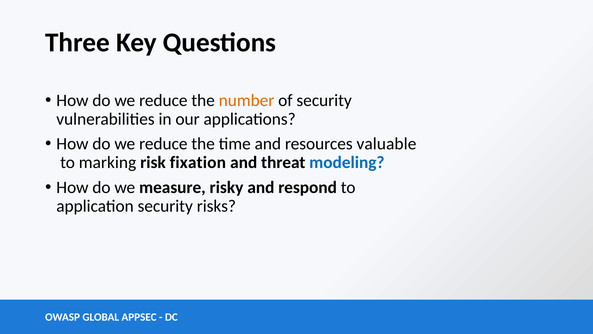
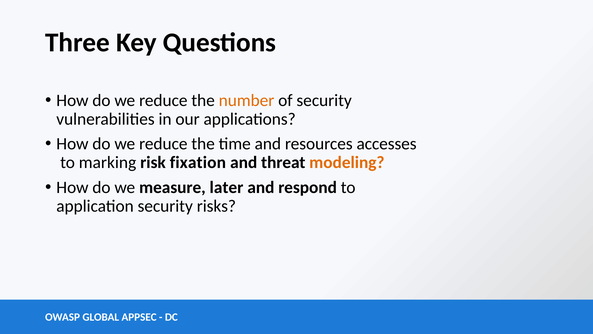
valuable: valuable -> accesses
modeling colour: blue -> orange
risky: risky -> later
